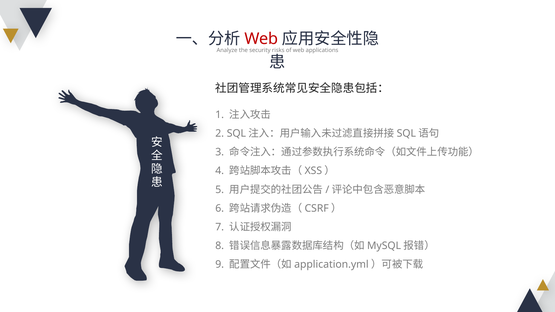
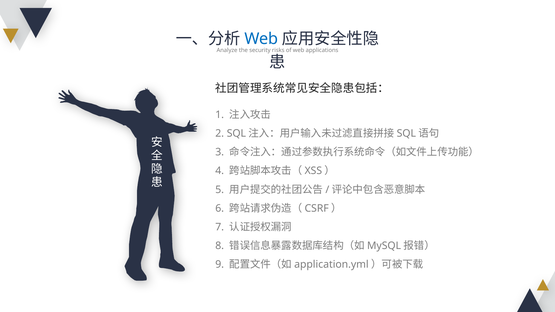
Web at (261, 39) colour: red -> blue
